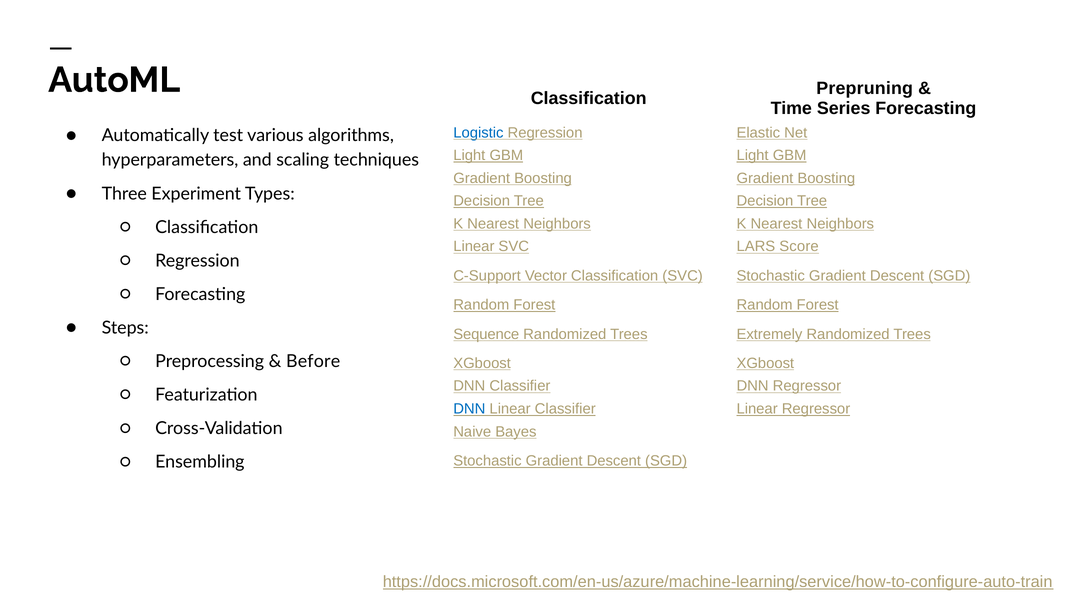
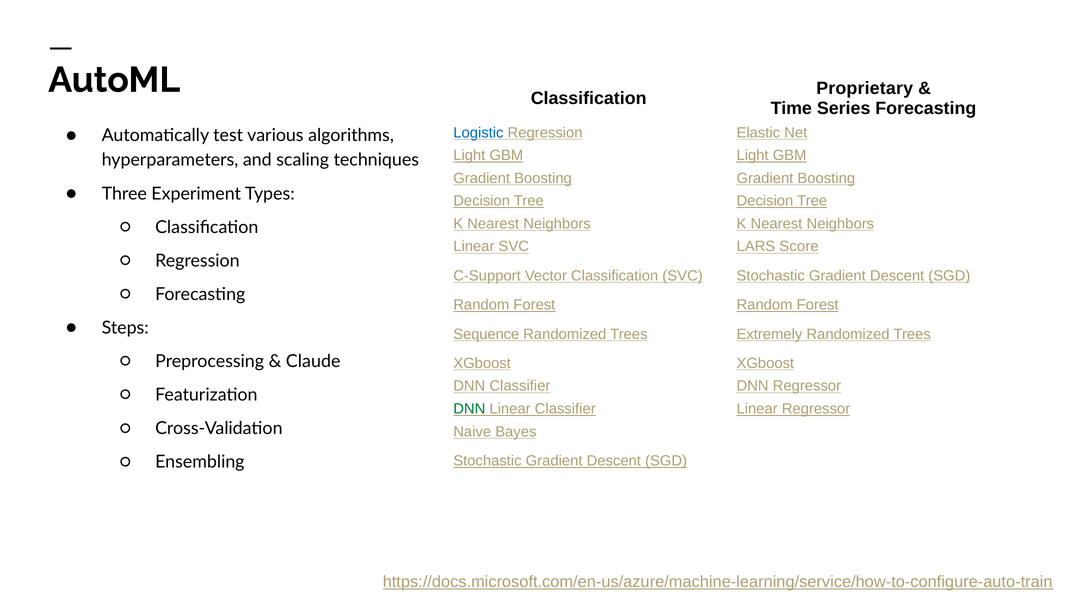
Prepruning: Prepruning -> Proprietary
Before: Before -> Claude
DNN at (469, 409) colour: blue -> green
